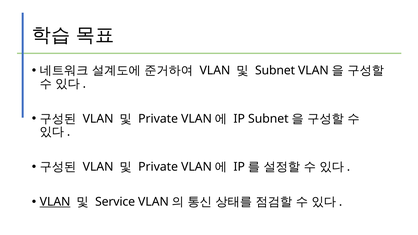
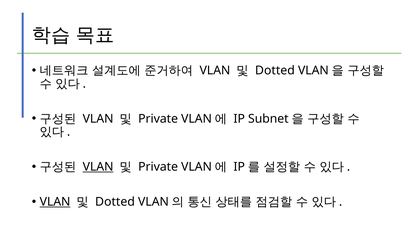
Subnet at (275, 71): Subnet -> Dotted
VLAN at (98, 167) underline: none -> present
Service at (115, 202): Service -> Dotted
